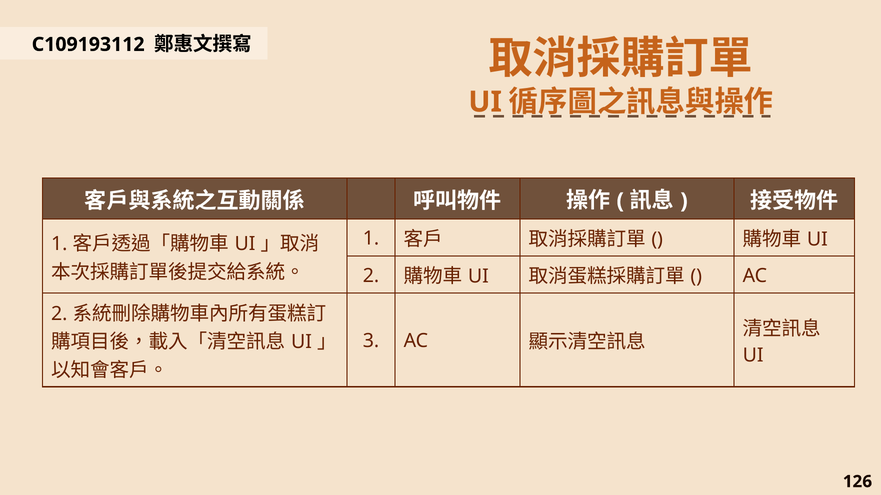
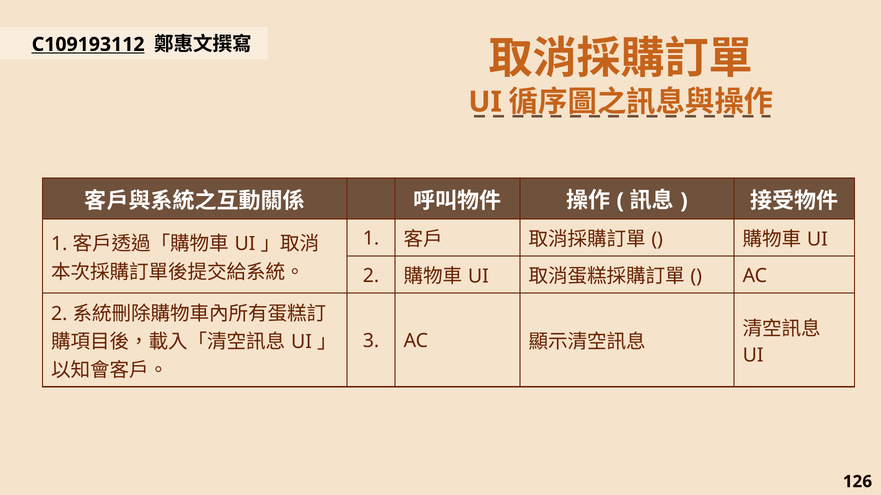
C109193112 underline: none -> present
